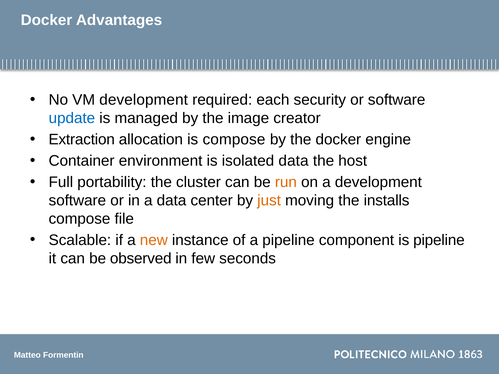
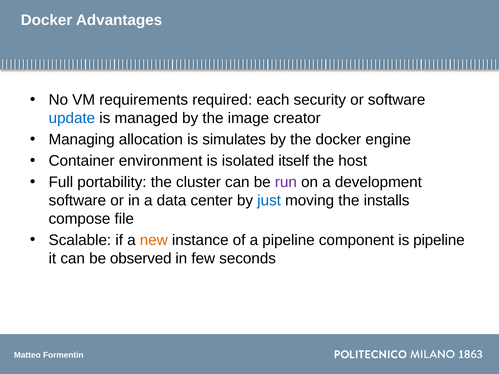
VM development: development -> requirements
Extraction: Extraction -> Managing
is compose: compose -> simulates
isolated data: data -> itself
run colour: orange -> purple
just colour: orange -> blue
